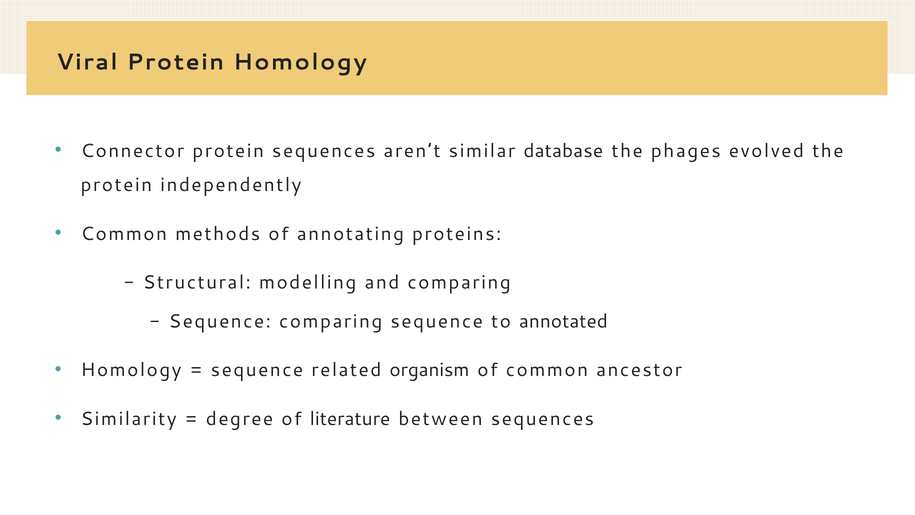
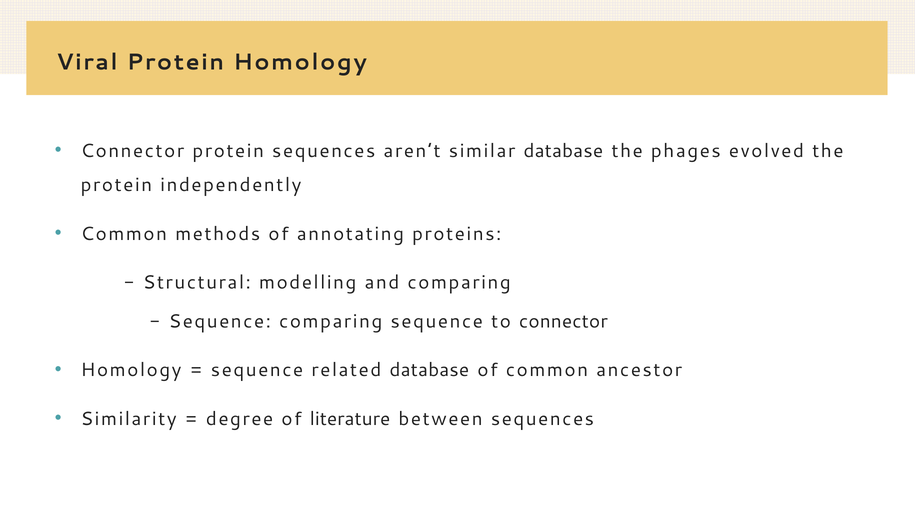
to annotated: annotated -> connector
related organism: organism -> database
